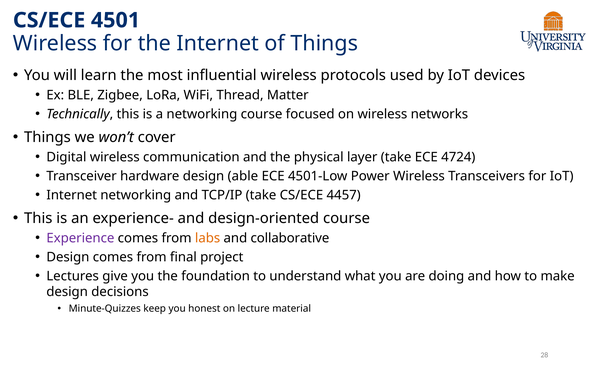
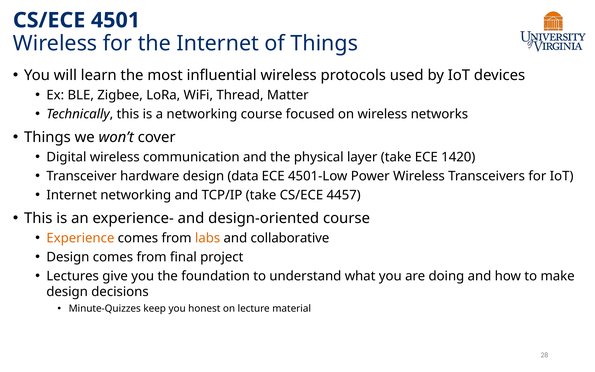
4724: 4724 -> 1420
able: able -> data
Experience colour: purple -> orange
